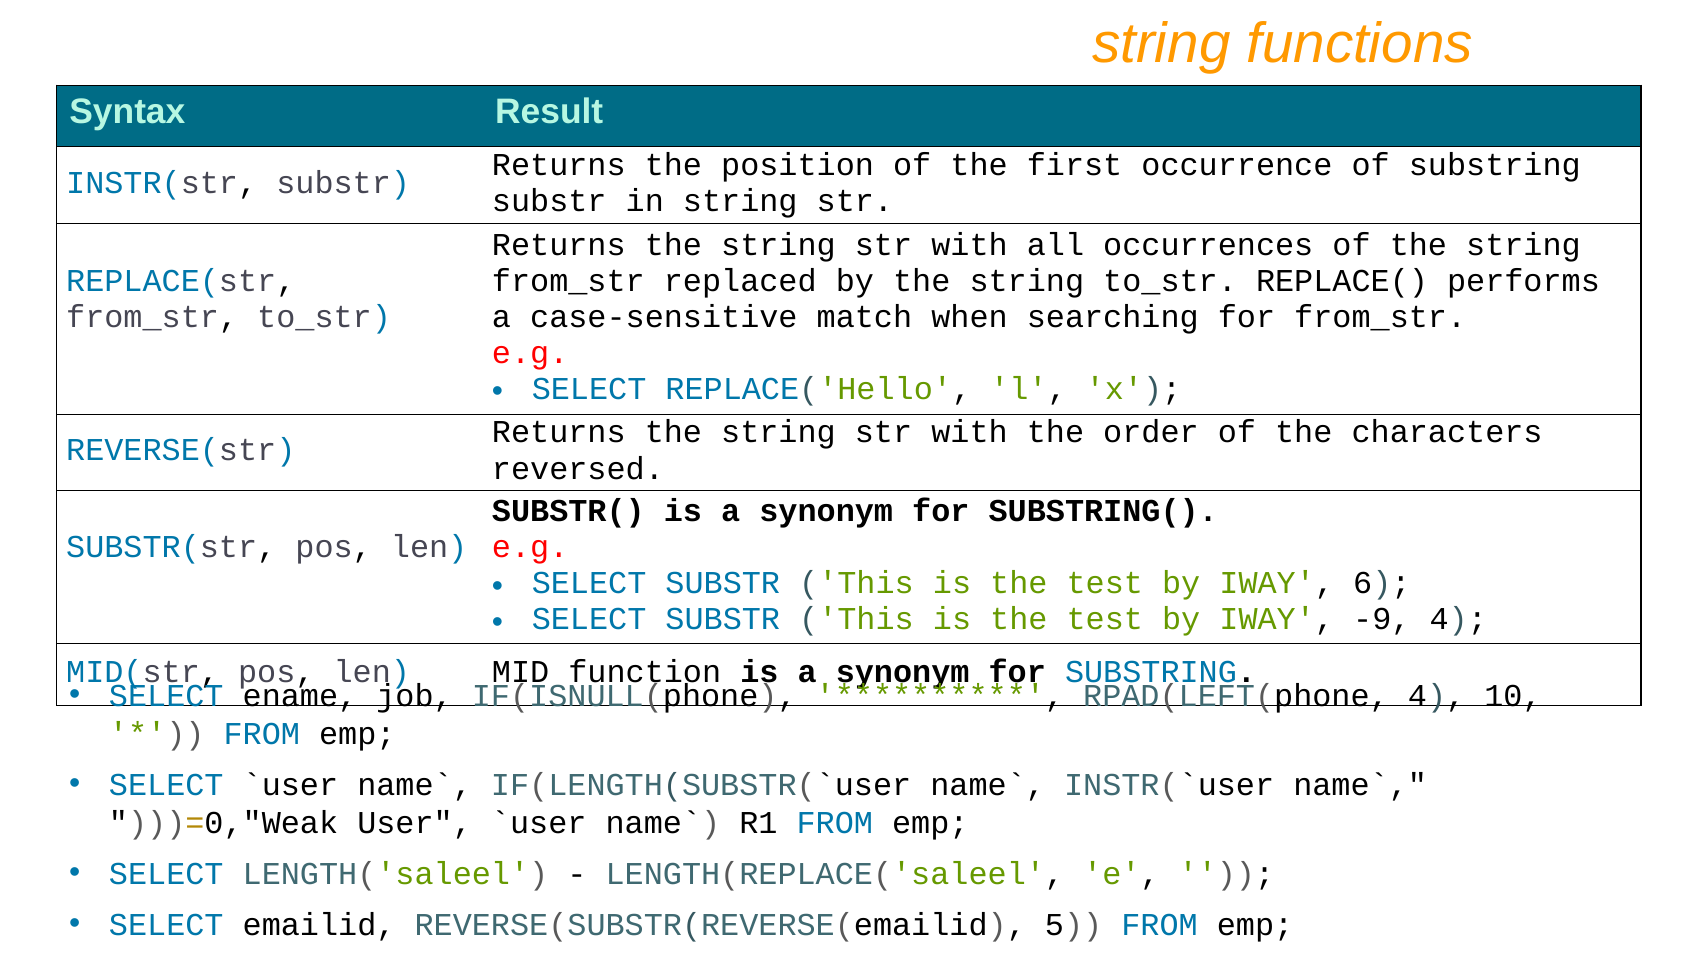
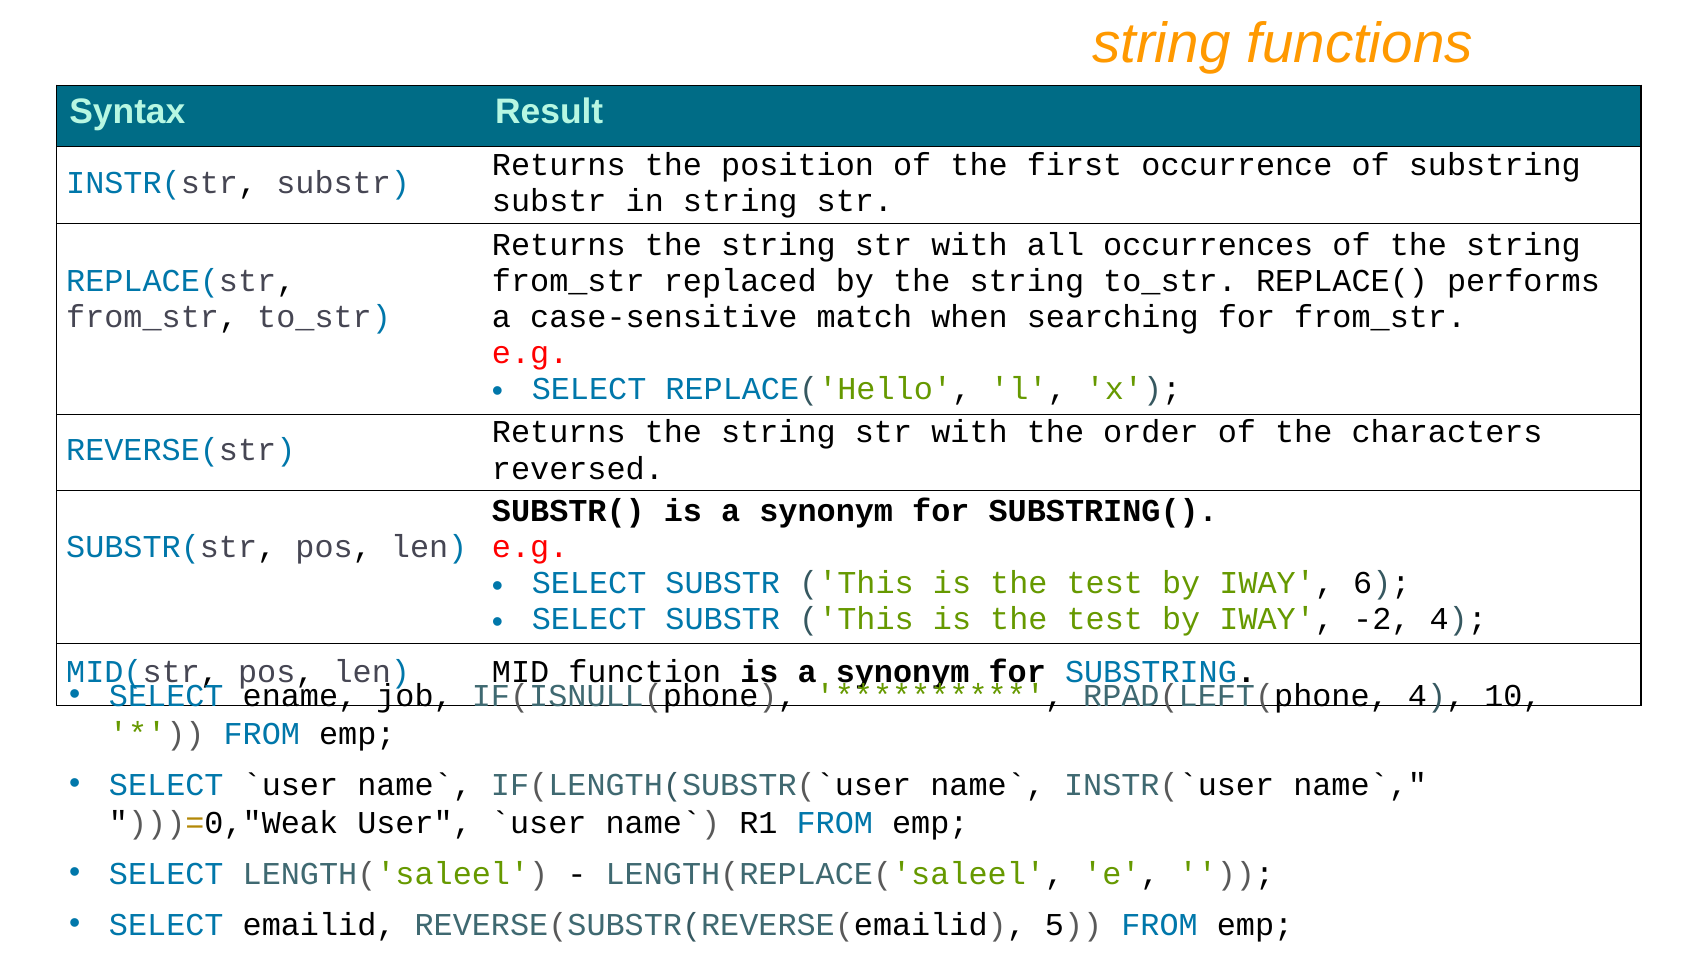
-9: -9 -> -2
